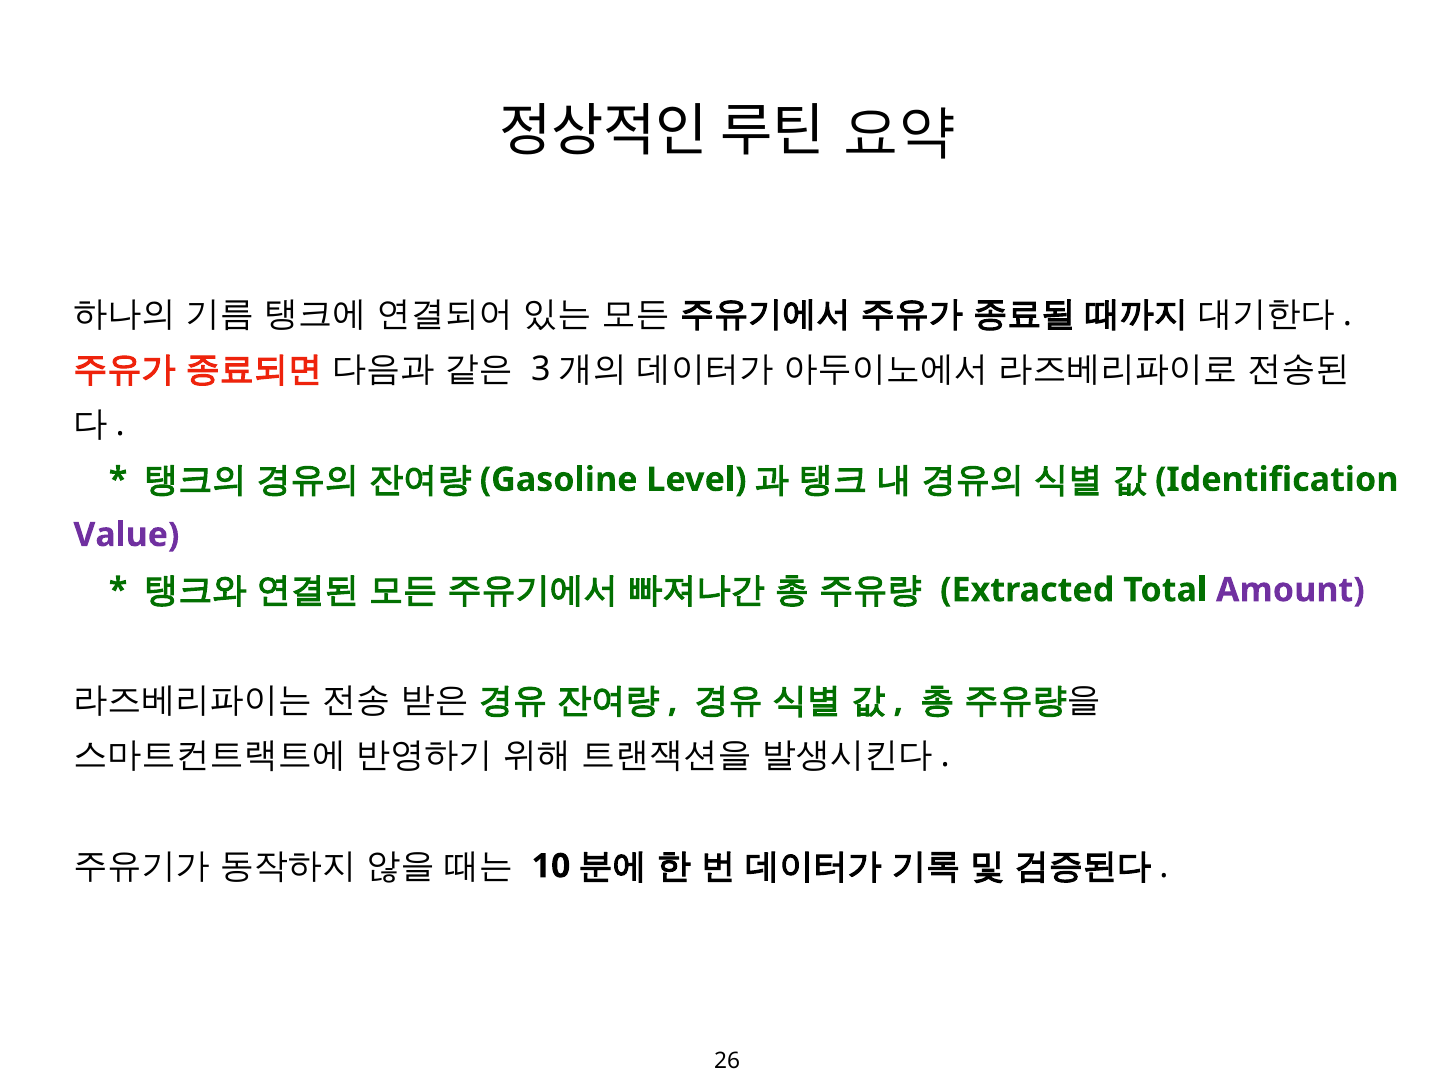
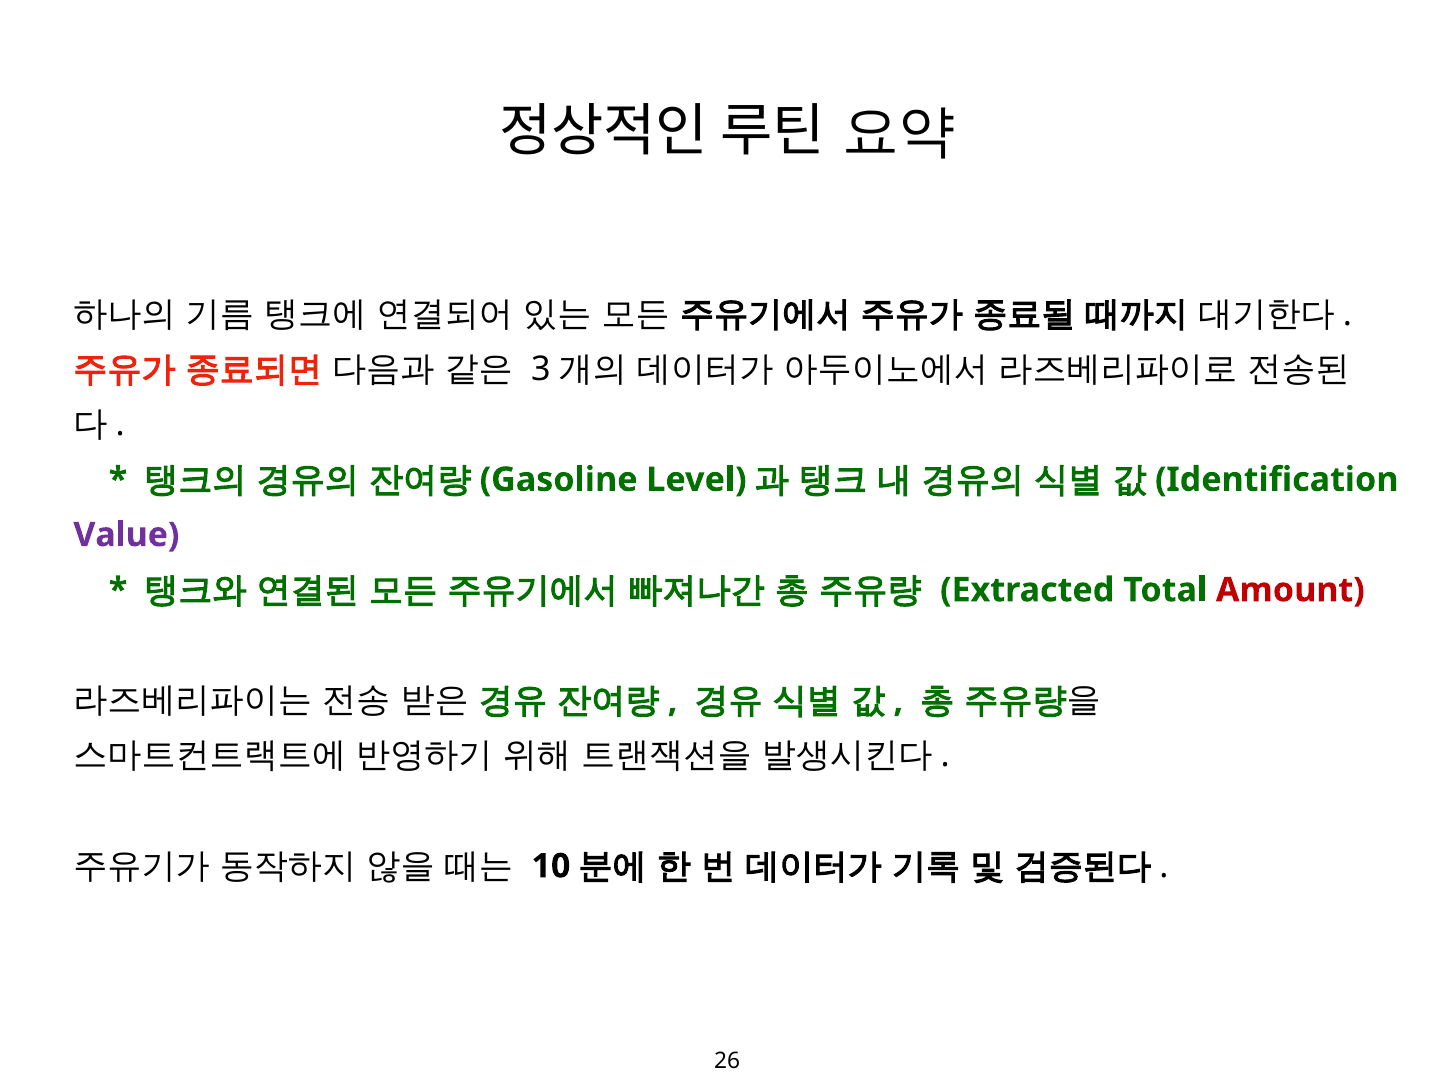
Amount colour: purple -> red
